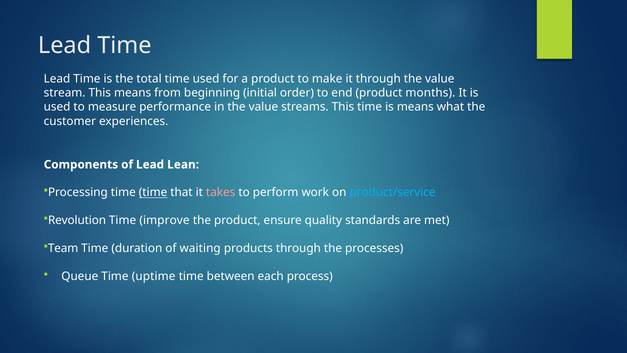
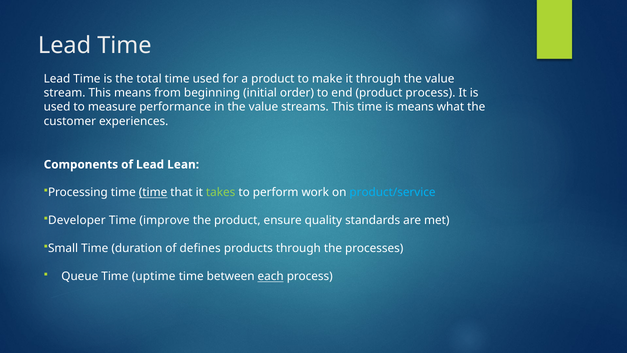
product months: months -> process
takes colour: pink -> light green
Revolution: Revolution -> Developer
Team: Team -> Small
waiting: waiting -> defines
each underline: none -> present
